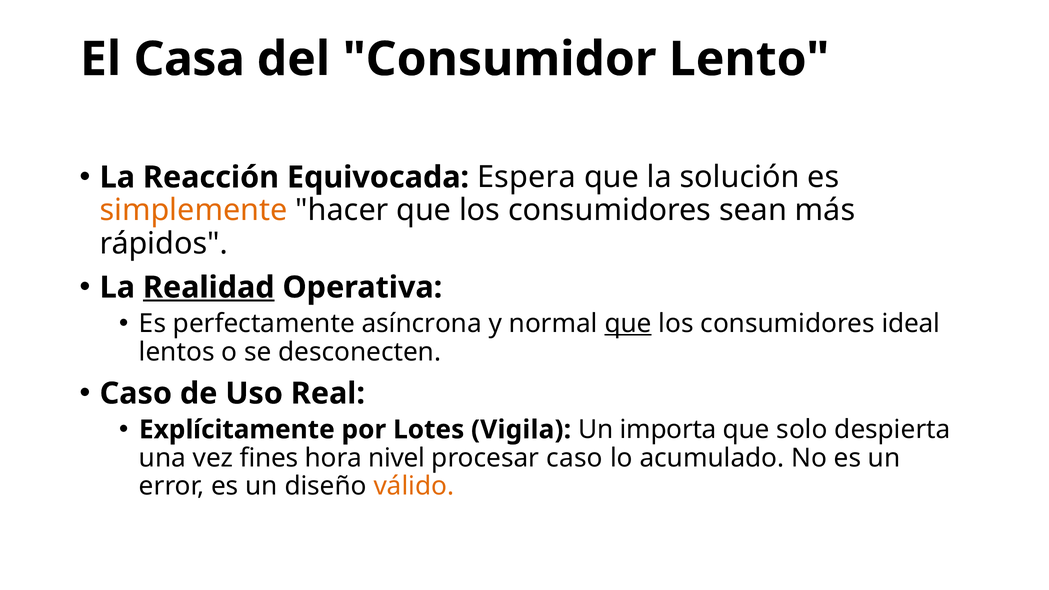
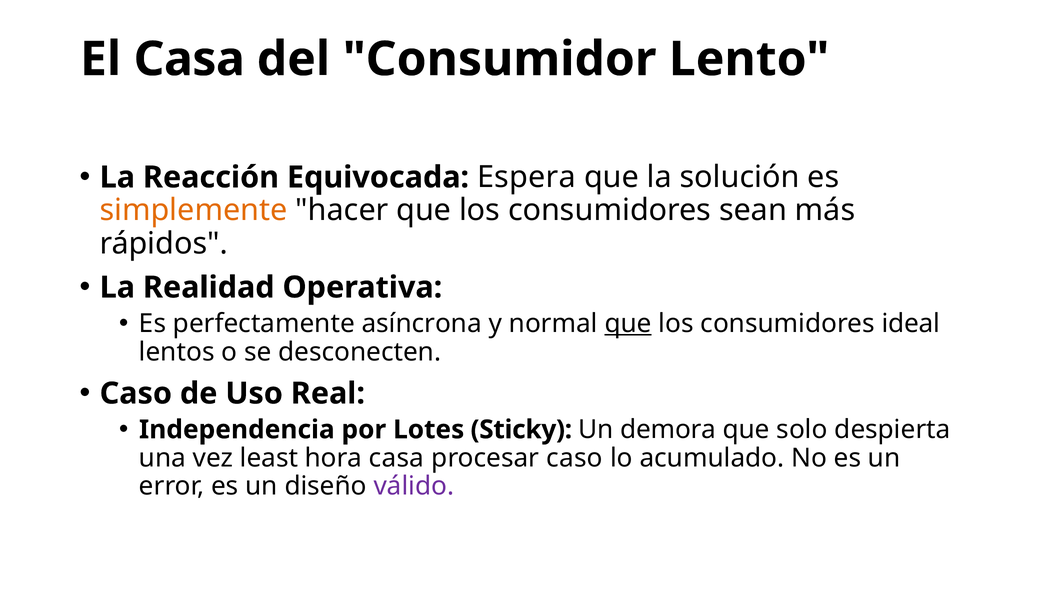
Realidad underline: present -> none
Explícitamente: Explícitamente -> Independencia
Vigila: Vigila -> Sticky
importa: importa -> demora
fines: fines -> least
hora nivel: nivel -> casa
válido colour: orange -> purple
